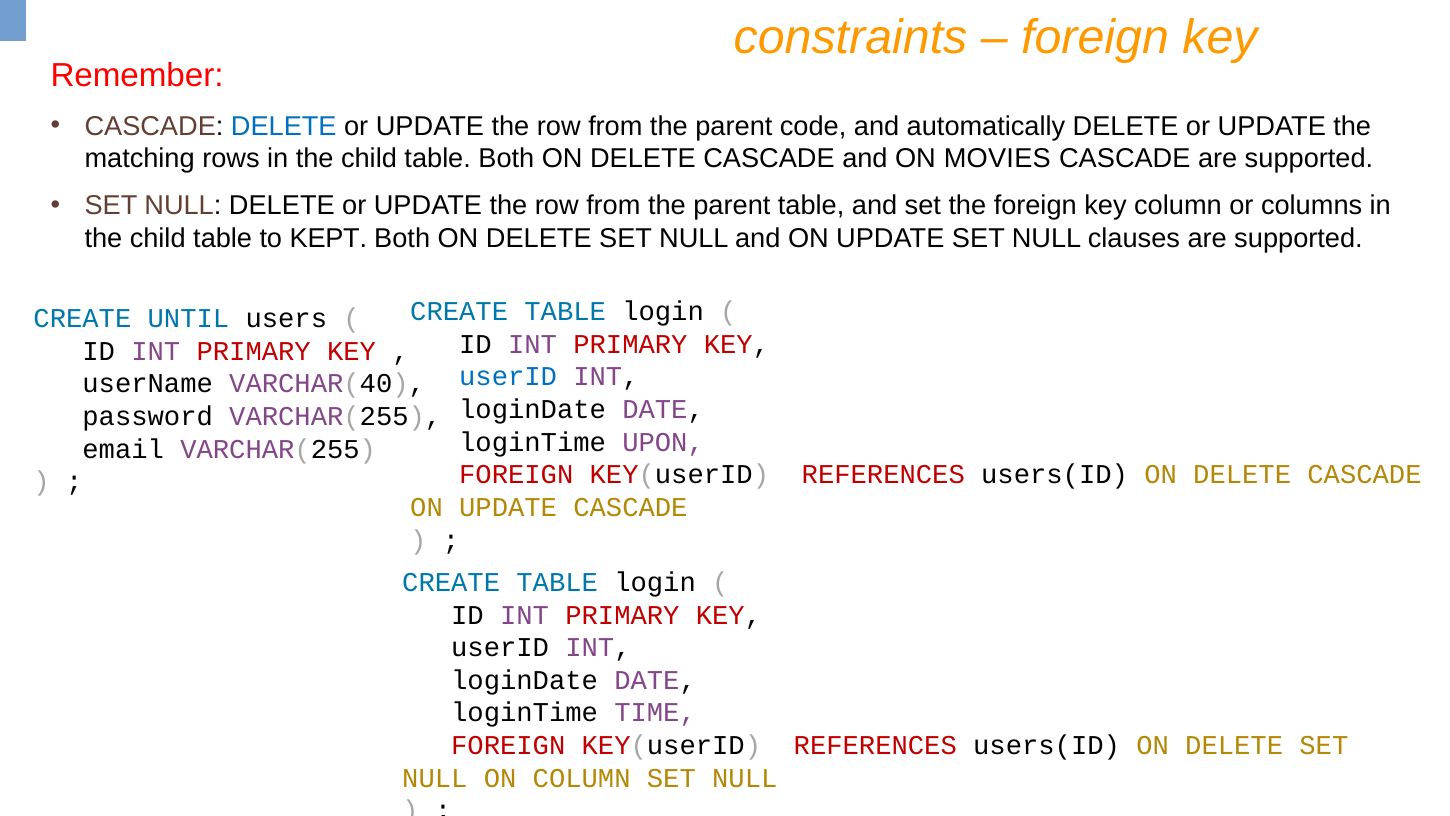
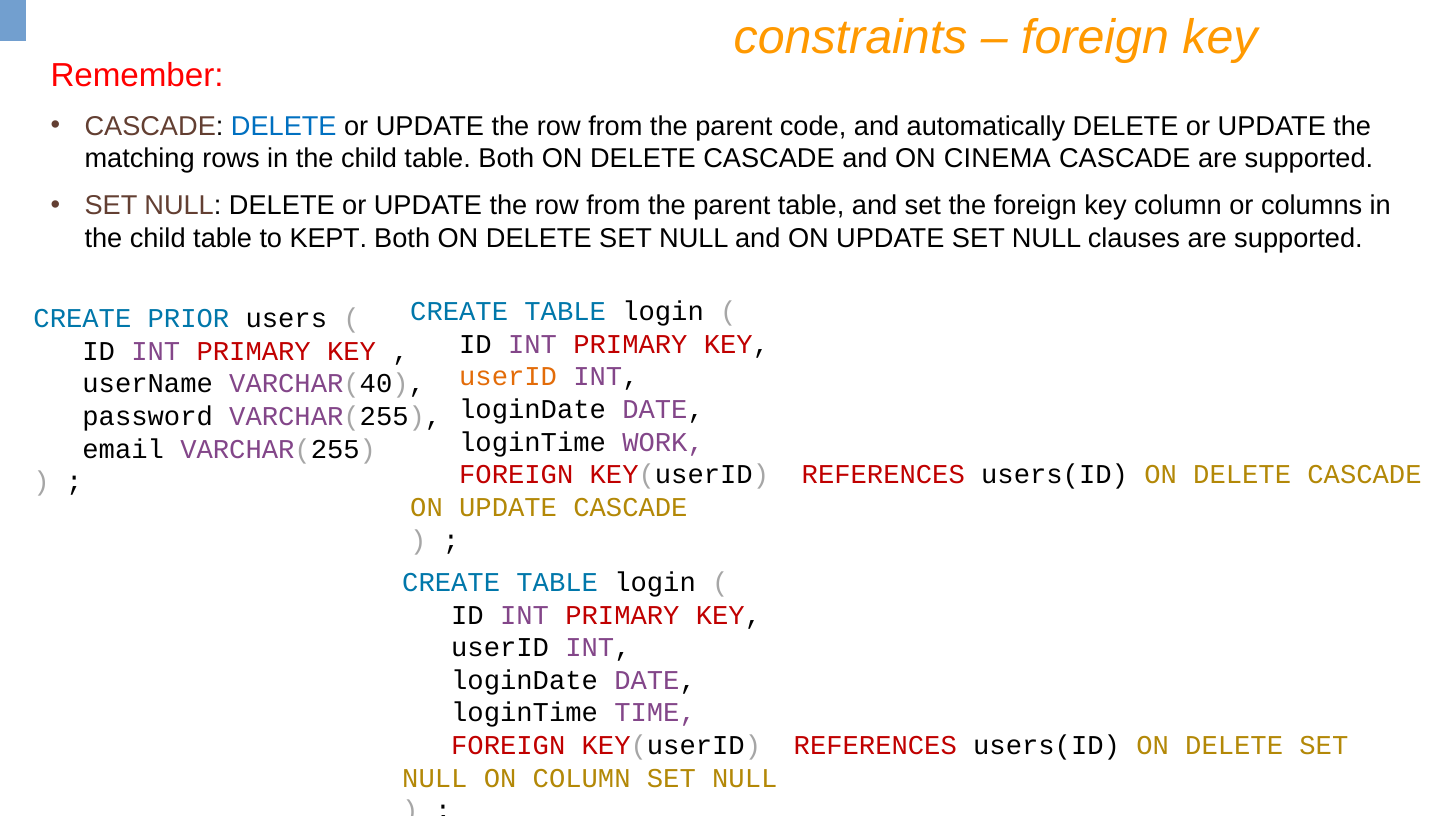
MOVIES: MOVIES -> CINEMA
UNTIL: UNTIL -> PRIOR
userID at (508, 377) colour: blue -> orange
UPON: UPON -> WORK
